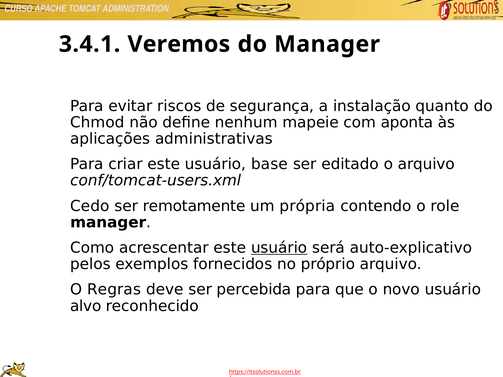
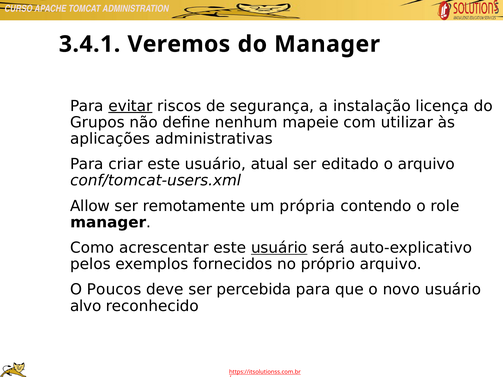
evitar underline: none -> present
quanto: quanto -> licença
Chmod: Chmod -> Grupos
aponta: aponta -> utilizar
base: base -> atual
Cedo: Cedo -> Allow
Regras: Regras -> Poucos
